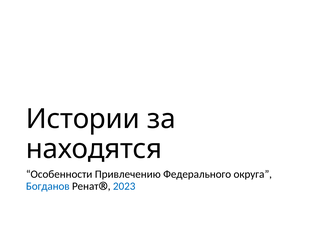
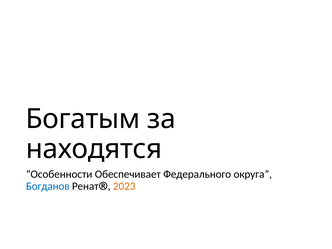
Истории: Истории -> Богатым
Привлечению: Привлечению -> Обеспечивает
2023 colour: blue -> orange
